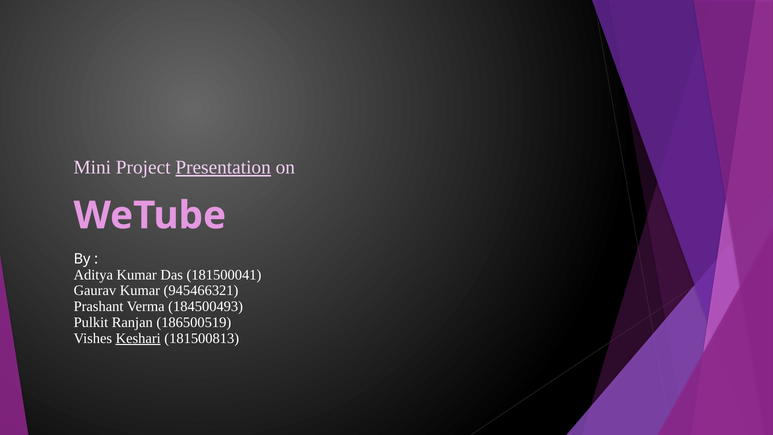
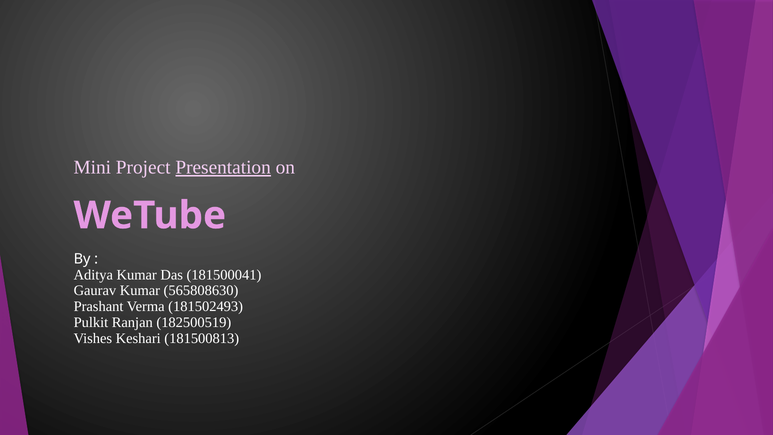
945466321: 945466321 -> 565808630
184500493: 184500493 -> 181502493
186500519: 186500519 -> 182500519
Keshari underline: present -> none
